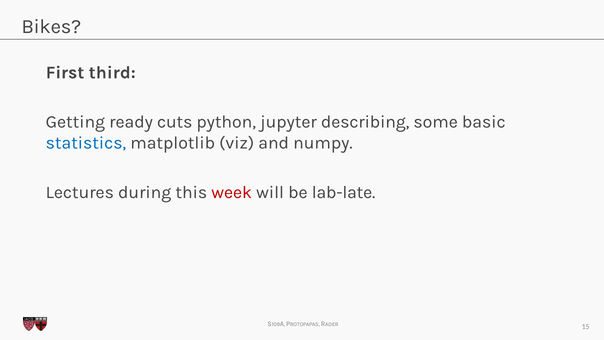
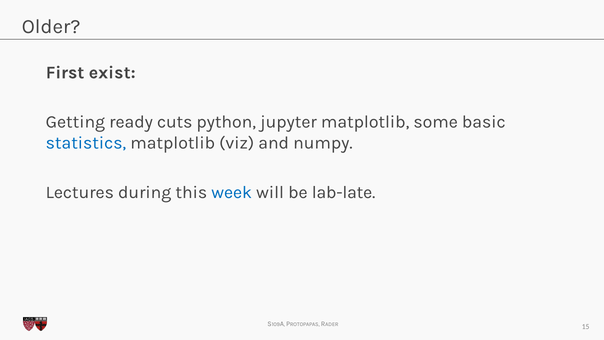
Bikes: Bikes -> Older
third: third -> exist
jupyter describing: describing -> matplotlib
week colour: red -> blue
